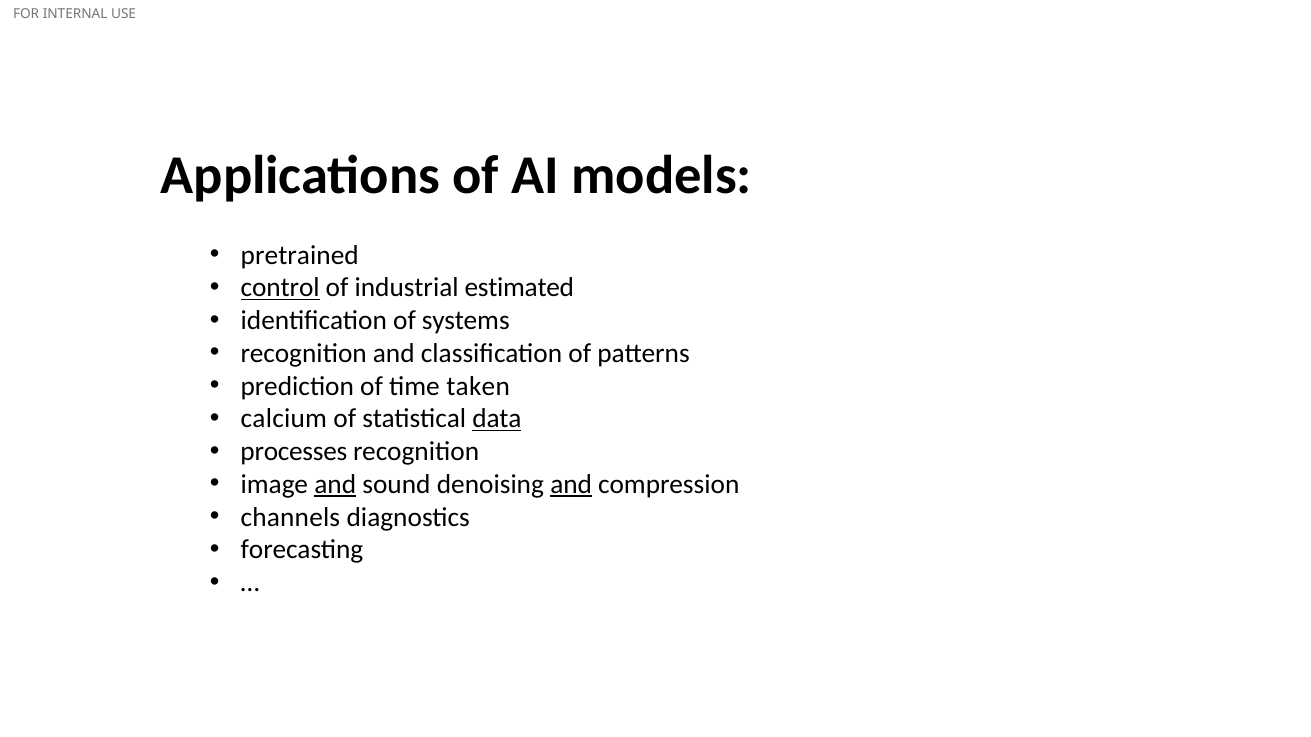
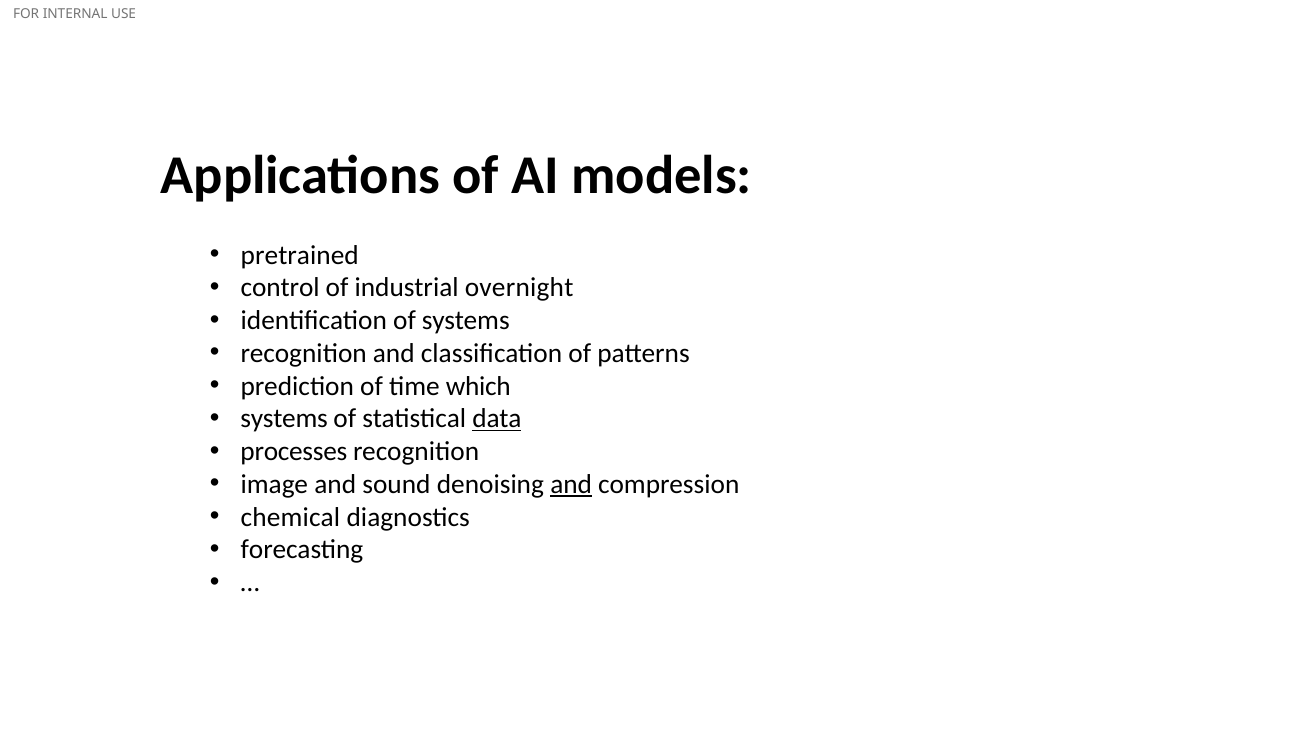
control underline: present -> none
estimated: estimated -> overnight
taken: taken -> which
calcium at (284, 419): calcium -> systems
and at (335, 485) underline: present -> none
channels: channels -> chemical
